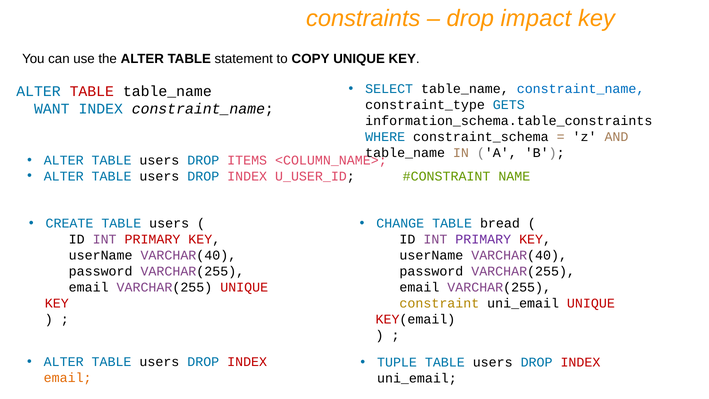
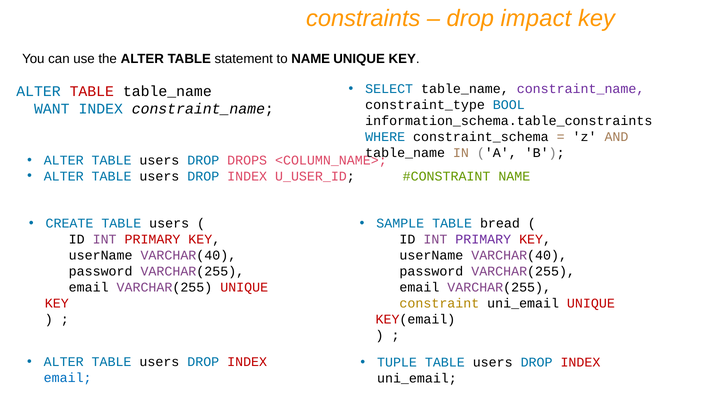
to COPY: COPY -> NAME
constraint_name at (581, 89) colour: blue -> purple
GETS: GETS -> BOOL
ITEMS: ITEMS -> DROPS
CHANGE: CHANGE -> SAMPLE
email at (68, 378) colour: orange -> blue
